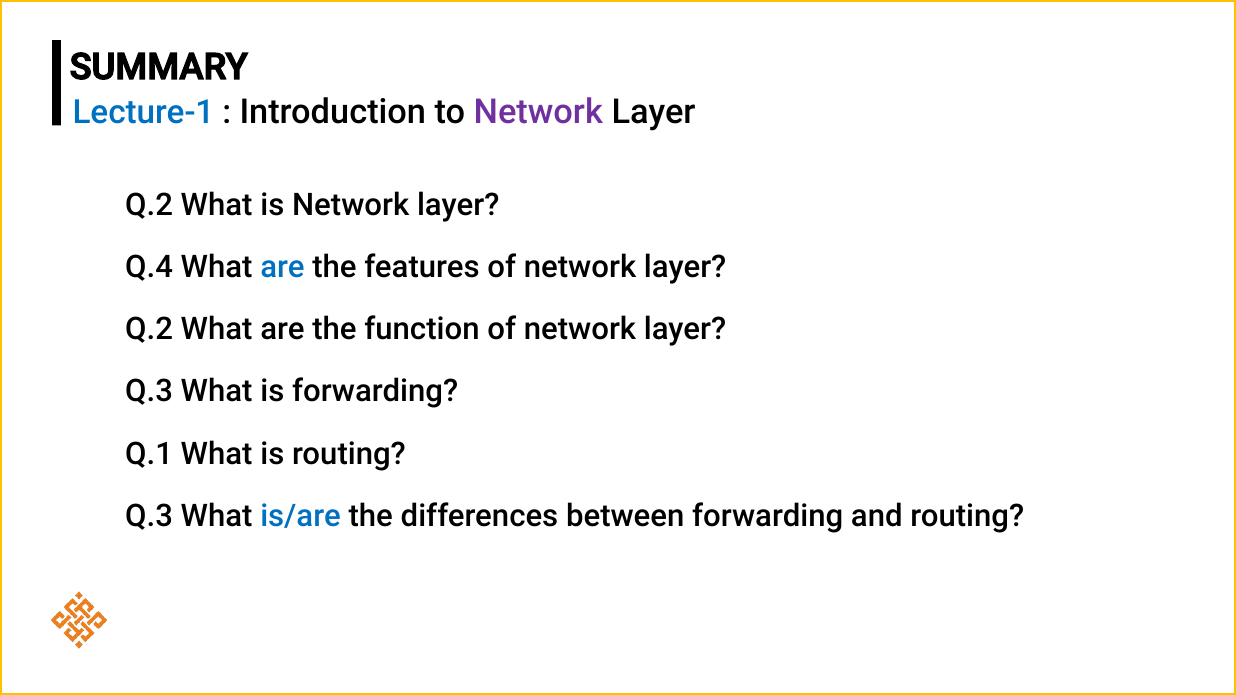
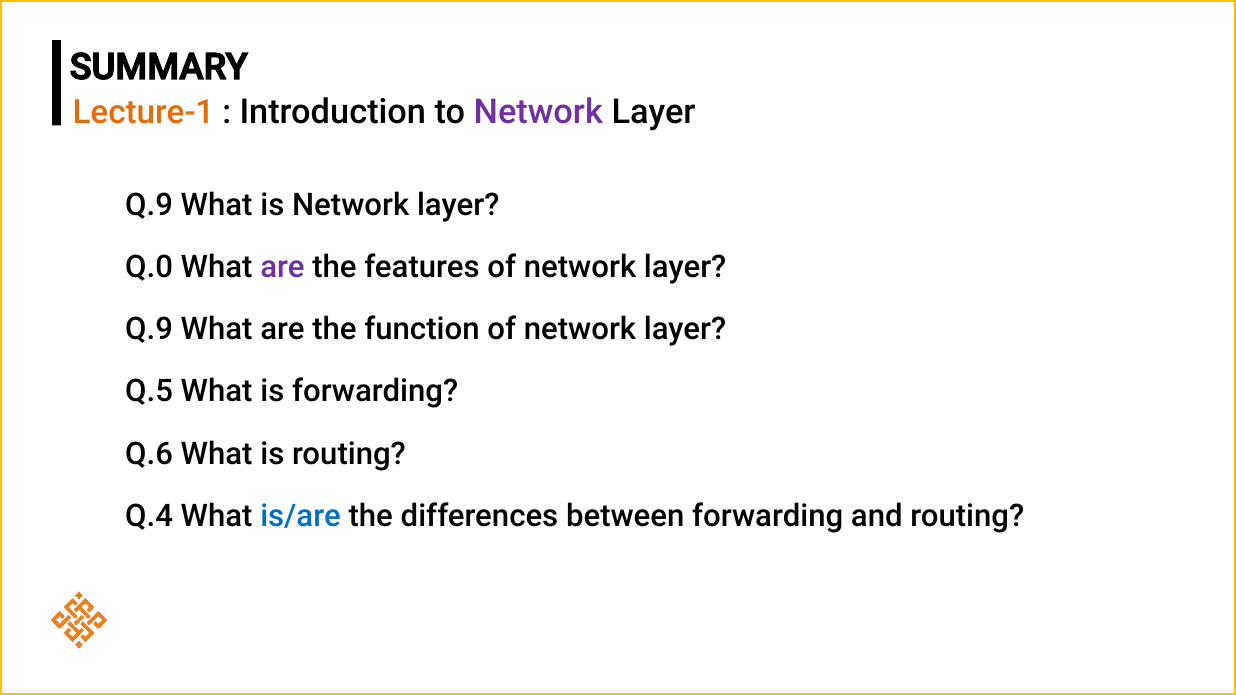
Lecture-1 colour: blue -> orange
Q.2 at (149, 205): Q.2 -> Q.9
Q.4: Q.4 -> Q.0
are at (282, 267) colour: blue -> purple
Q.2 at (149, 330): Q.2 -> Q.9
Q.3 at (149, 392): Q.3 -> Q.5
Q.1: Q.1 -> Q.6
Q.3 at (149, 516): Q.3 -> Q.4
